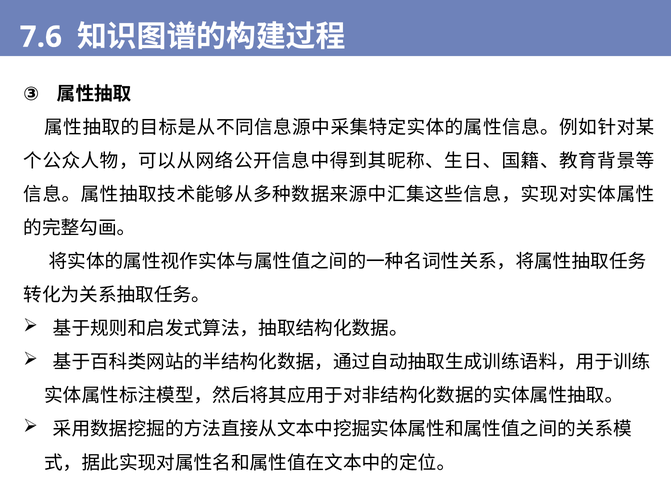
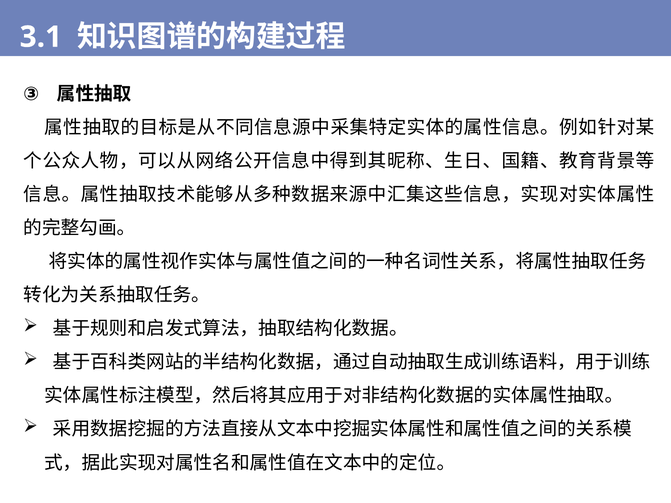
7.6: 7.6 -> 3.1
